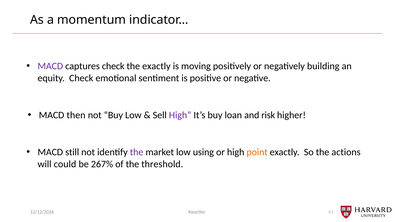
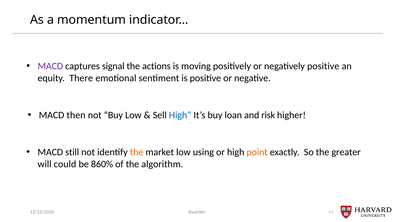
captures check: check -> signal
the exactly: exactly -> actions
negatively building: building -> positive
equity Check: Check -> There
High at (180, 115) colour: purple -> blue
the at (137, 152) colour: purple -> orange
actions: actions -> greater
267%: 267% -> 860%
threshold: threshold -> algorithm
